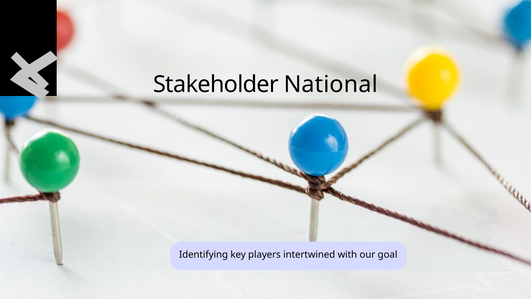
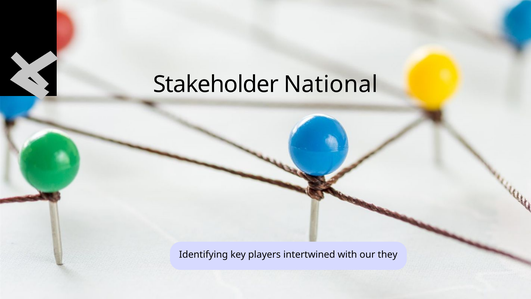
goal: goal -> they
